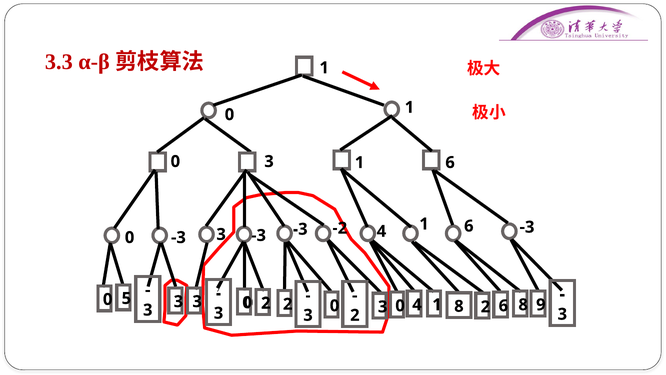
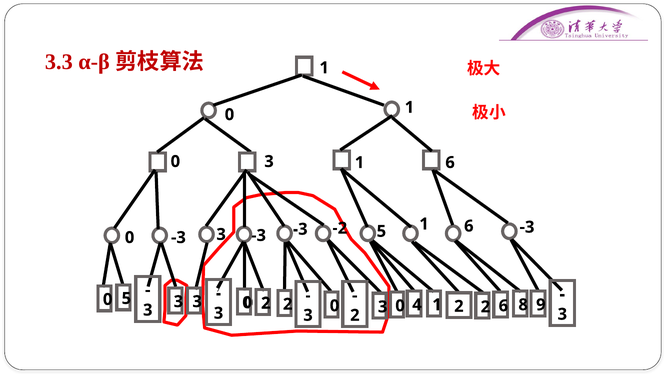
-2 4: 4 -> 5
1 8: 8 -> 2
